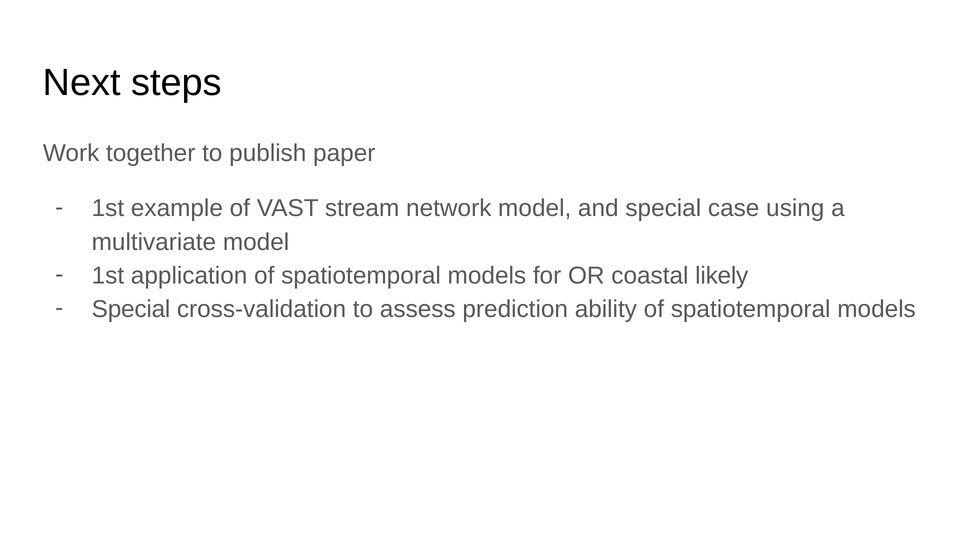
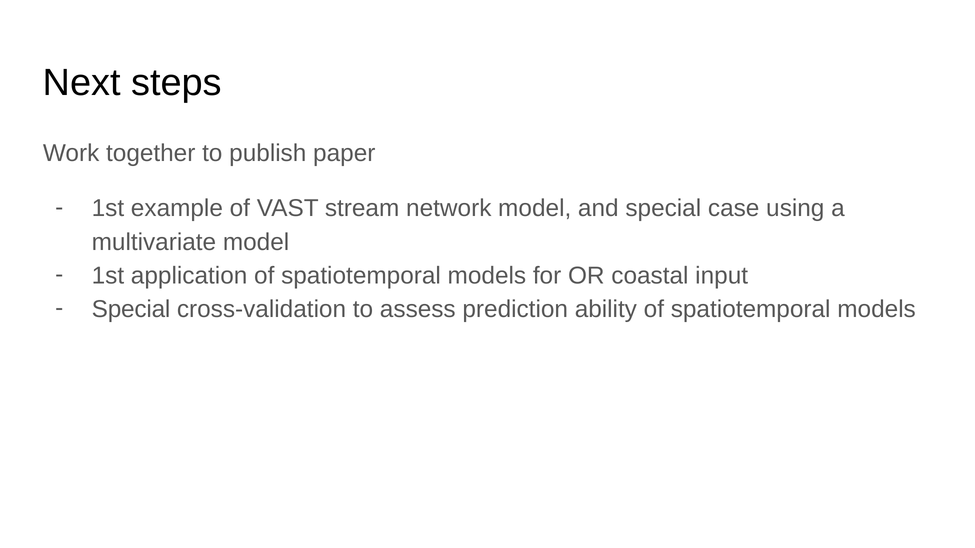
likely: likely -> input
